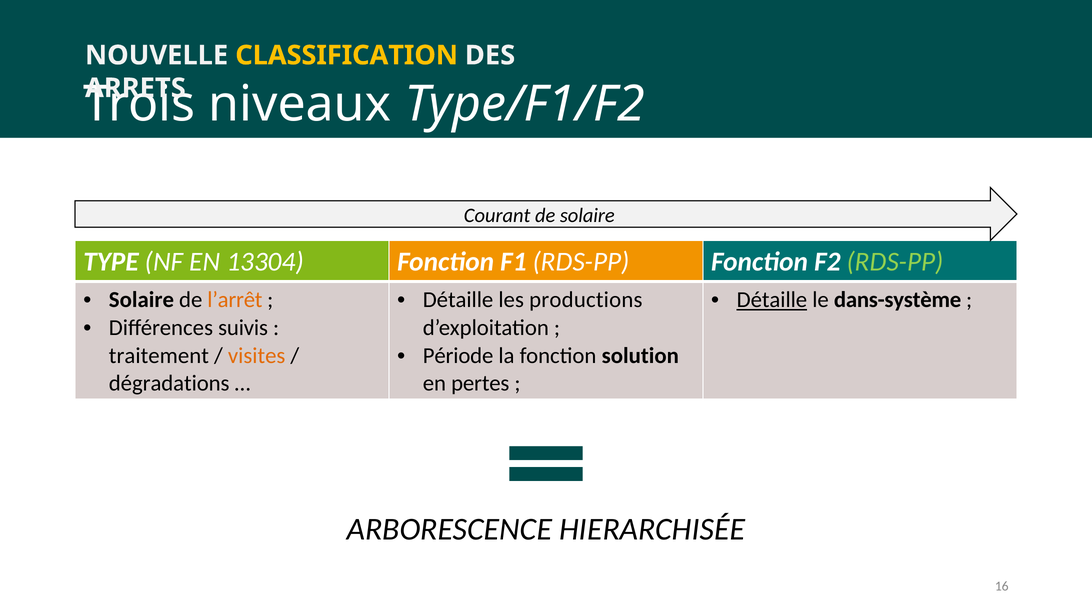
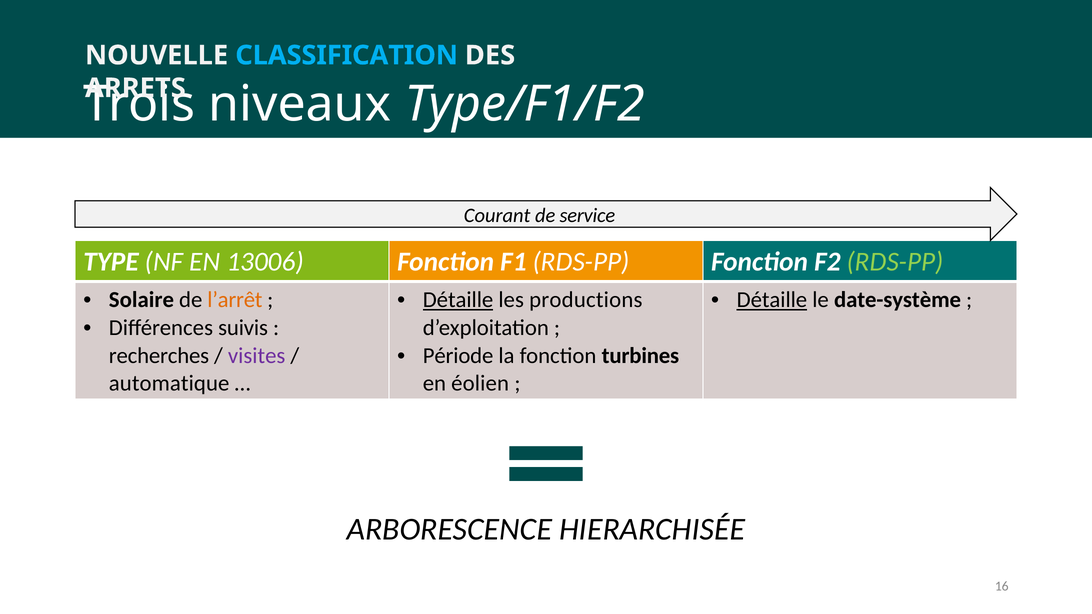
CLASSIFICATION colour: yellow -> light blue
de solaire: solaire -> service
13304: 13304 -> 13006
Détaille at (458, 300) underline: none -> present
dans-système: dans-système -> date-système
solution: solution -> turbines
traitement: traitement -> recherches
visites colour: orange -> purple
dégradations: dégradations -> automatique
pertes: pertes -> éolien
